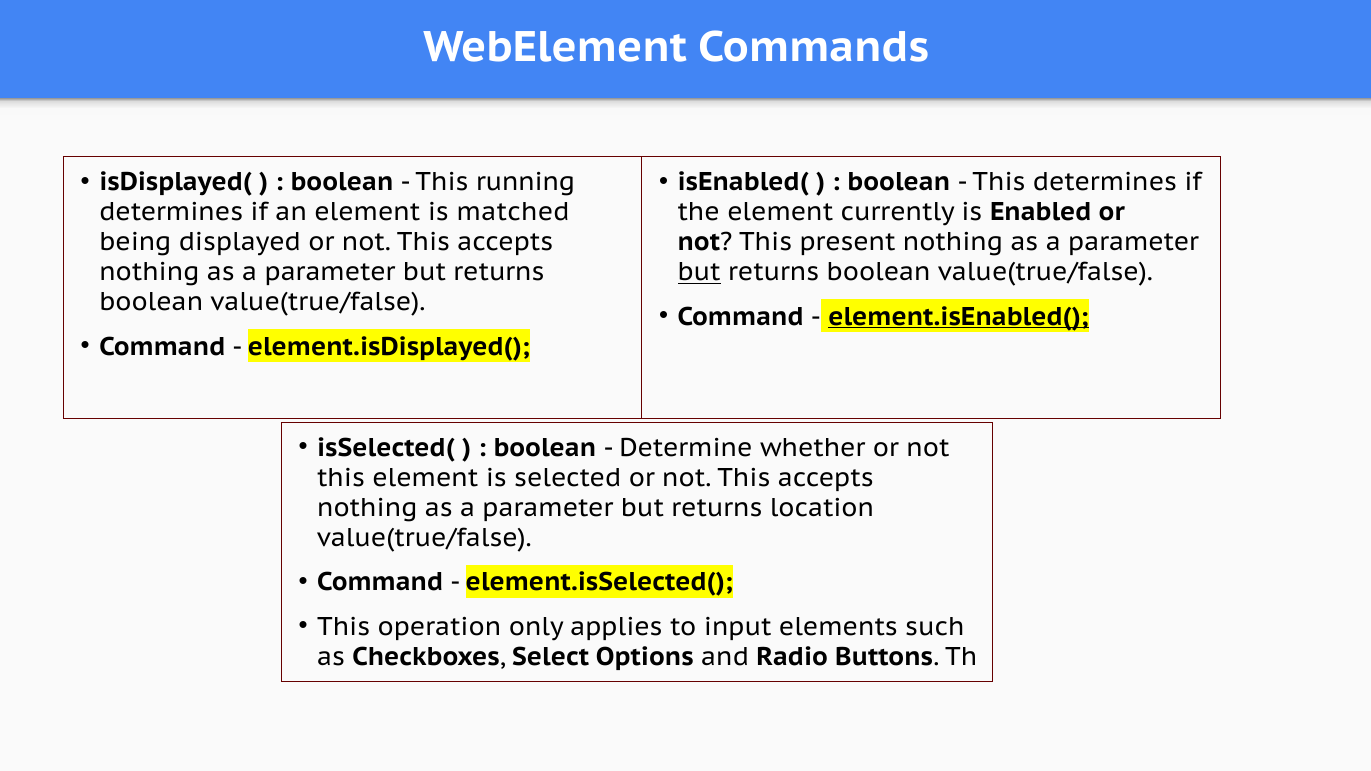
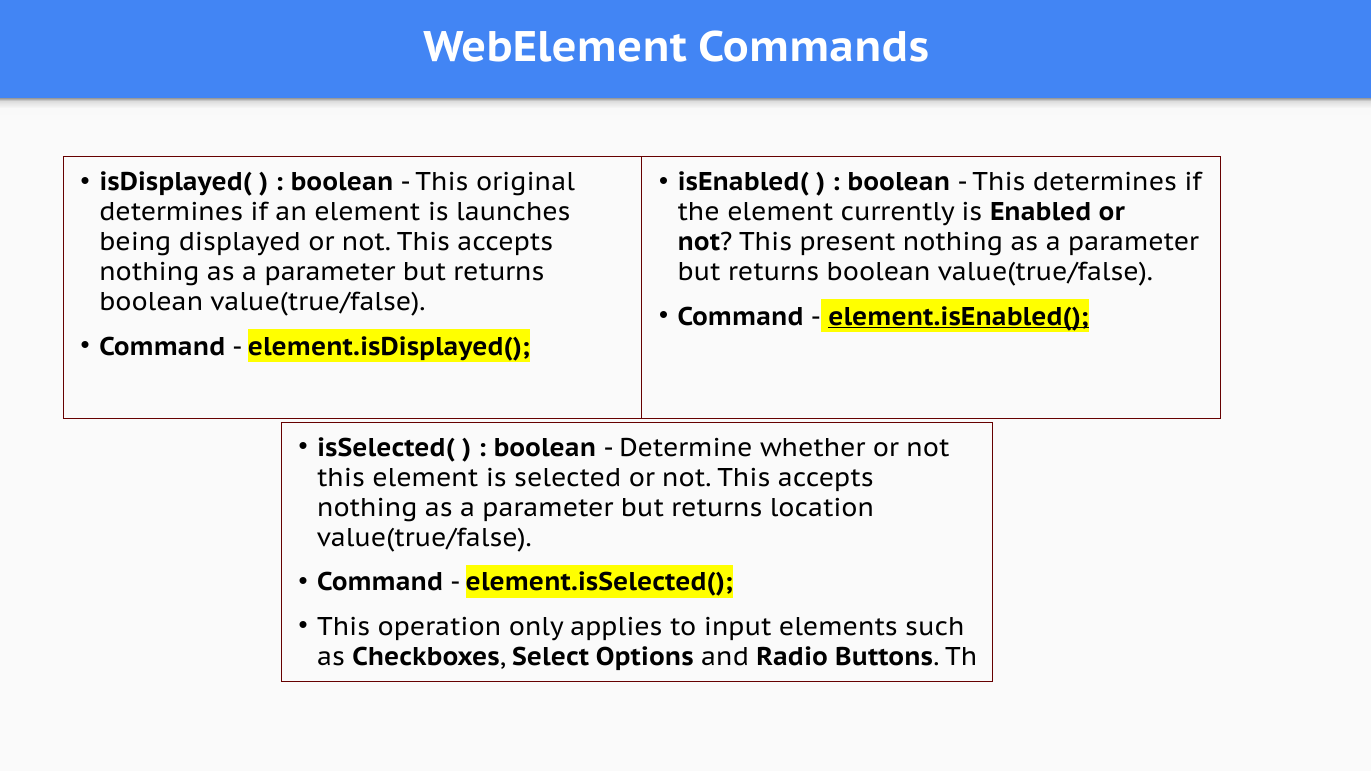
running: running -> original
matched: matched -> launches
but at (699, 272) underline: present -> none
